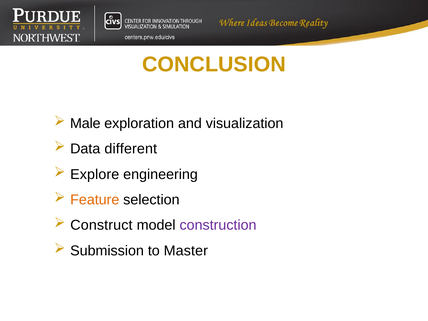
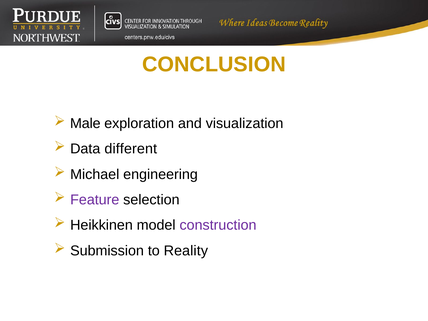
Explore: Explore -> Michael
Feature colour: orange -> purple
Construct: Construct -> Heikkinen
to Master: Master -> Reality
